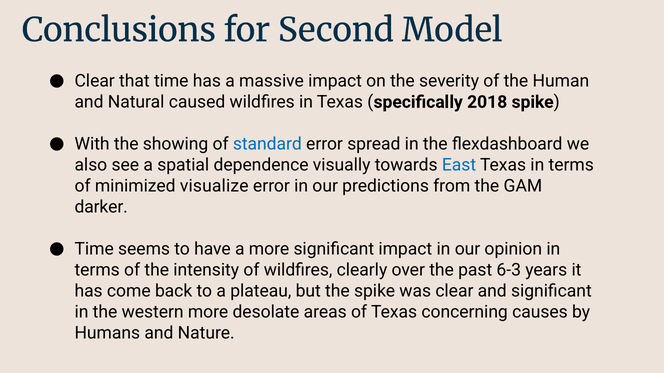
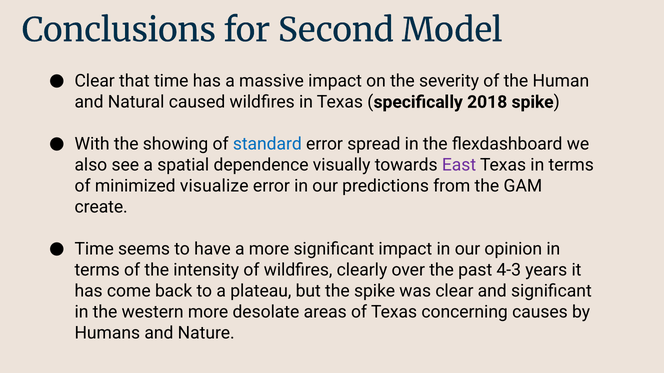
East colour: blue -> purple
darker: darker -> create
6-3: 6-3 -> 4-3
